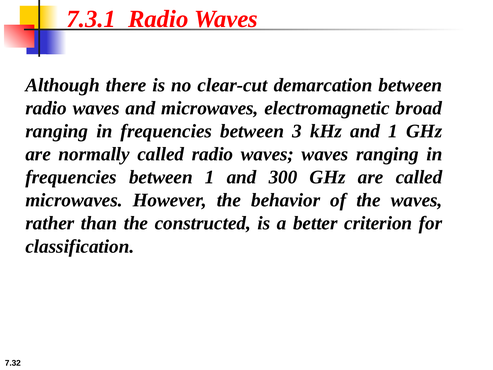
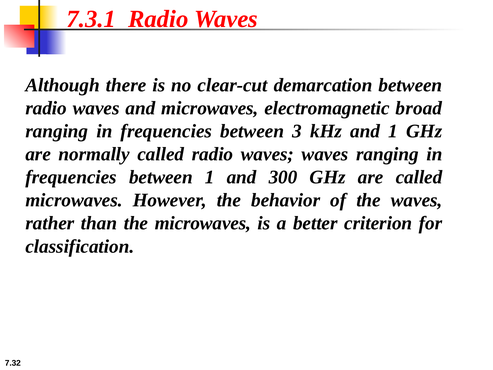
the constructed: constructed -> microwaves
